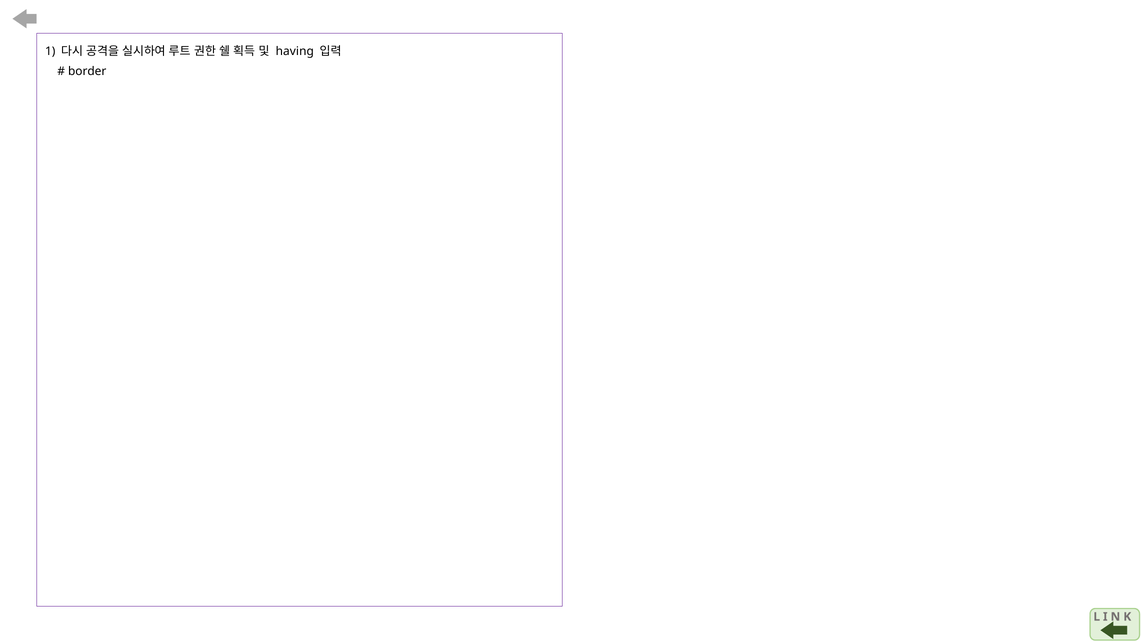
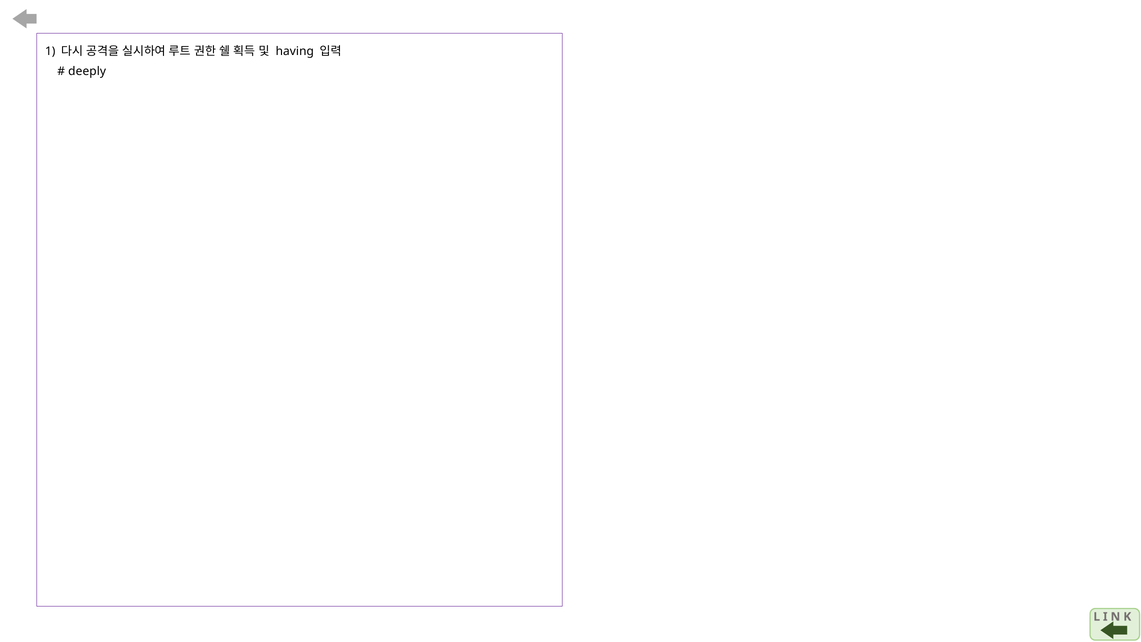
border: border -> deeply
